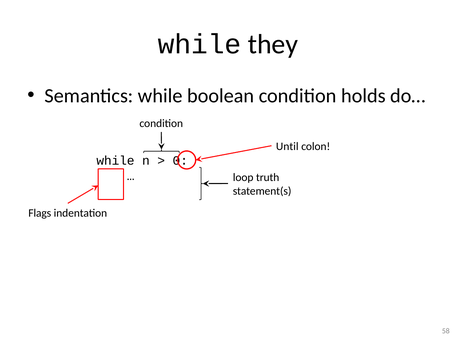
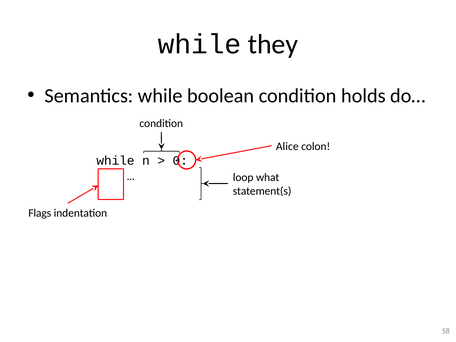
Until: Until -> Alice
truth: truth -> what
